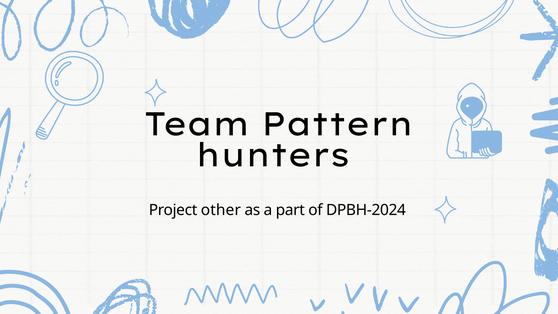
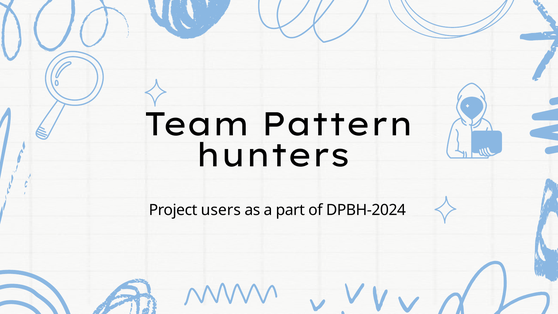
other: other -> users
